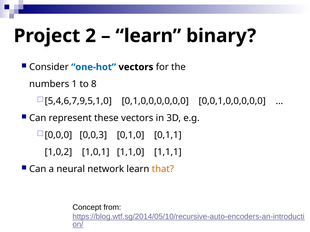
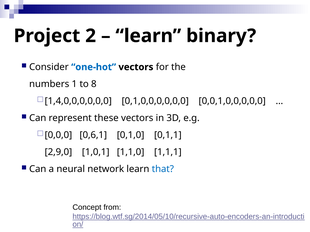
5,4,6,7,9,5,1,0: 5,4,6,7,9,5,1,0 -> 1,4,0,0,0,0,0,0
0,0,3: 0,0,3 -> 0,6,1
1,0,2: 1,0,2 -> 2,9,0
that colour: orange -> blue
